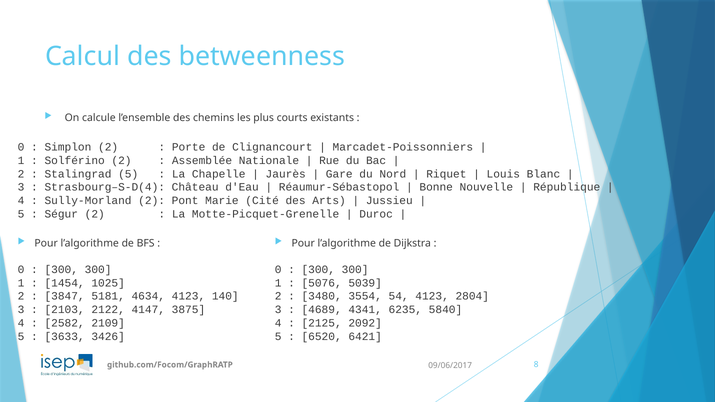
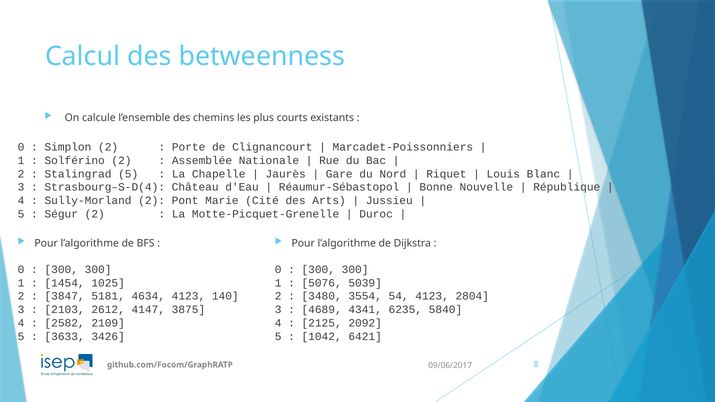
2122: 2122 -> 2612
6520: 6520 -> 1042
